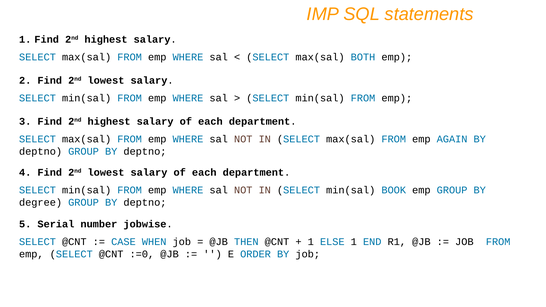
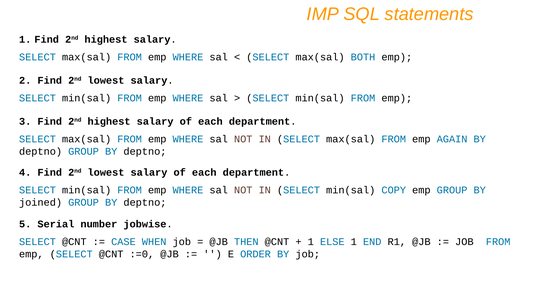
BOOK: BOOK -> COPY
degree: degree -> joined
